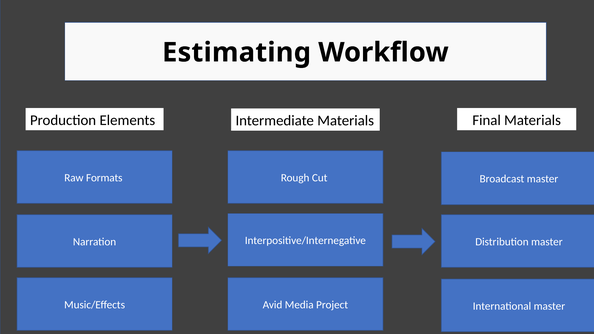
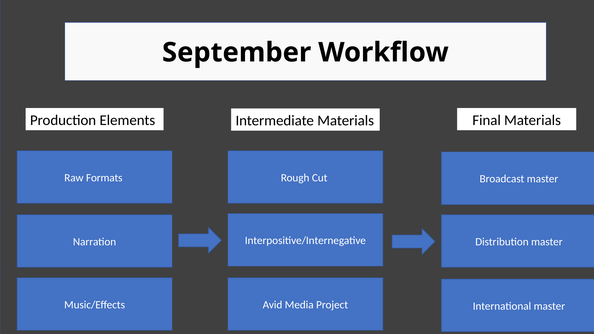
Estimating: Estimating -> September
